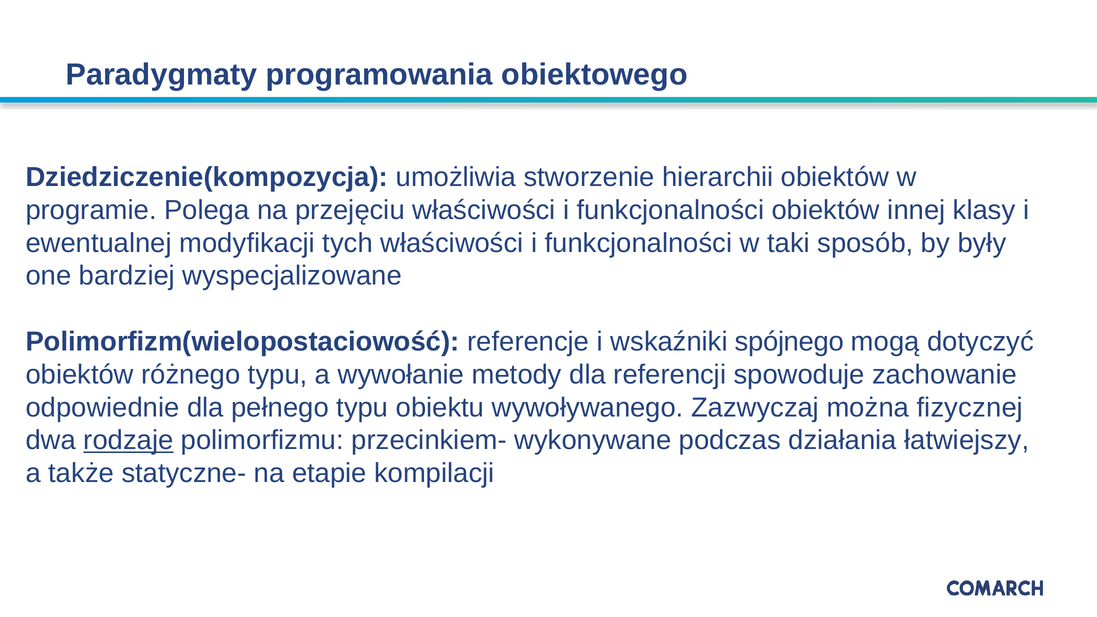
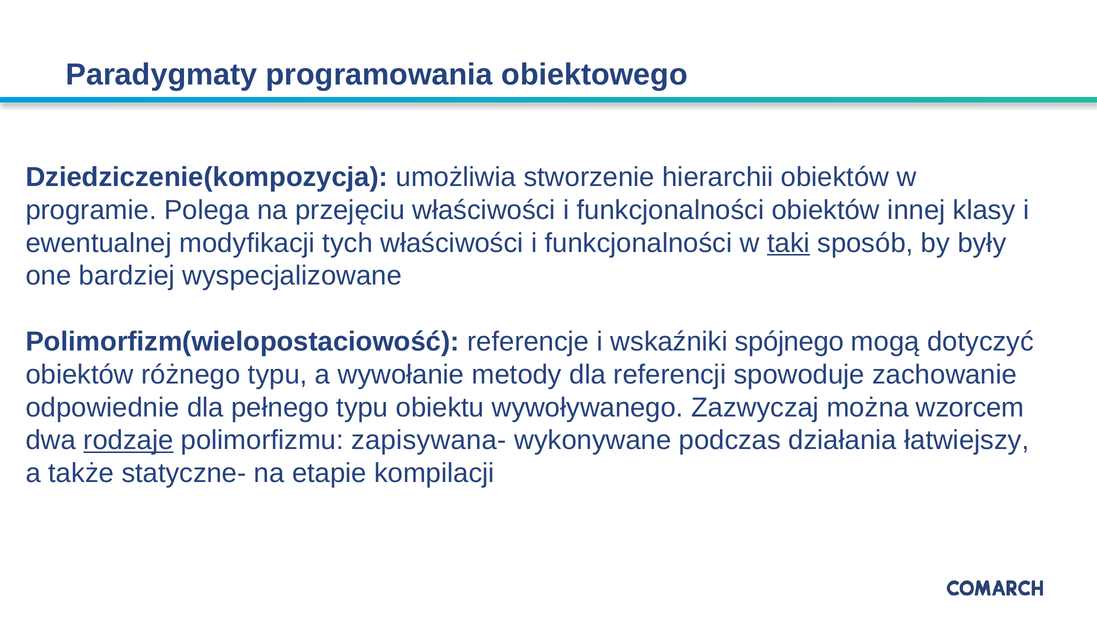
taki underline: none -> present
fizycznej: fizycznej -> wzorcem
przecinkiem-: przecinkiem- -> zapisywana-
